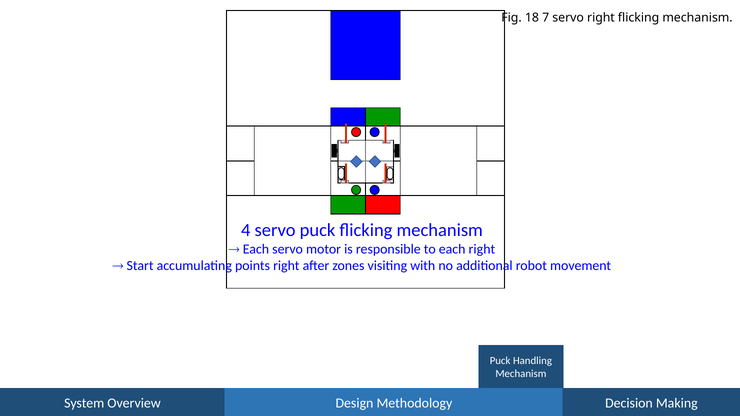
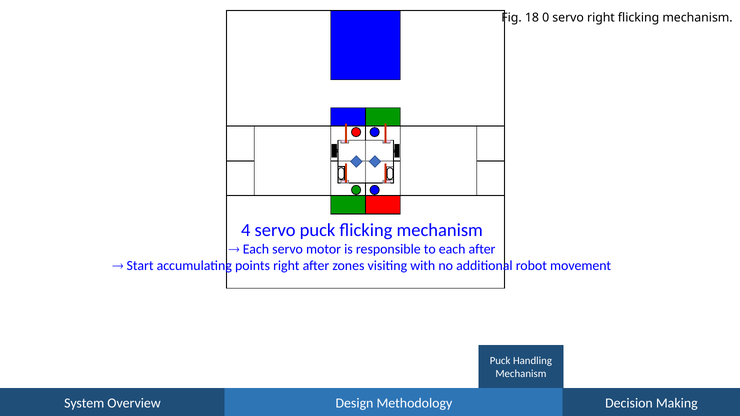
7: 7 -> 0
each right: right -> after
